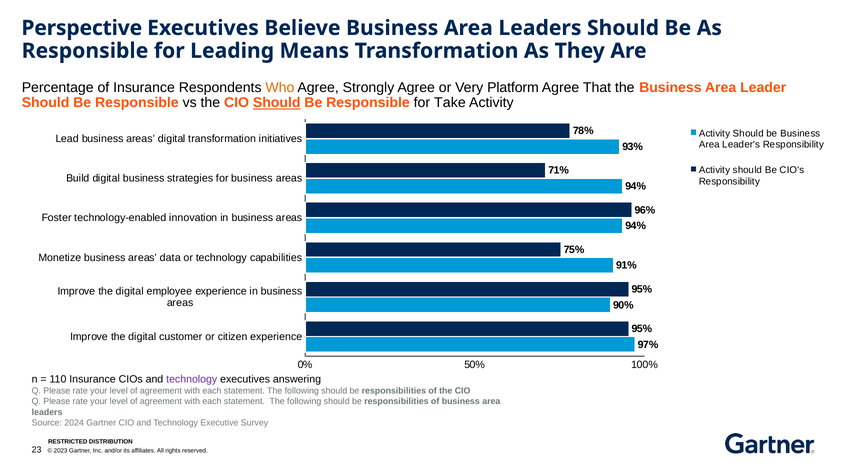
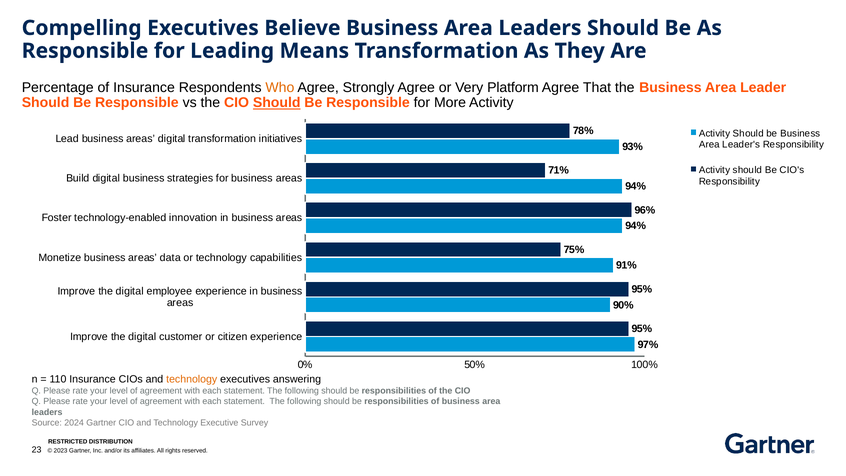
Perspective: Perspective -> Compelling
Take: Take -> More
technology at (192, 379) colour: purple -> orange
